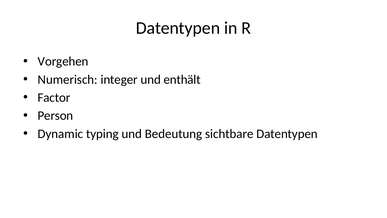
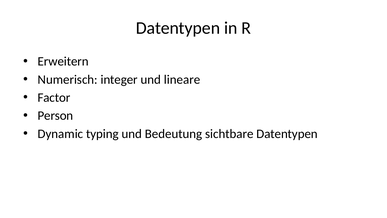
Vorgehen: Vorgehen -> Erweitern
enthält: enthält -> lineare
